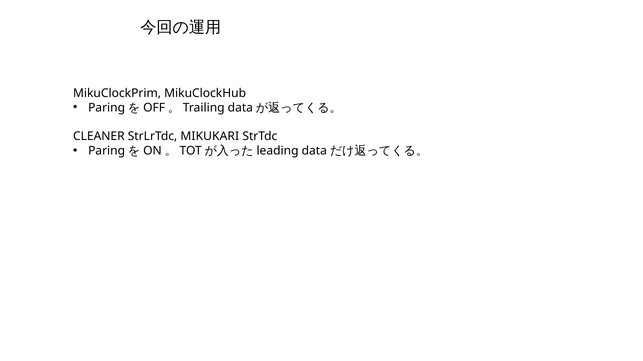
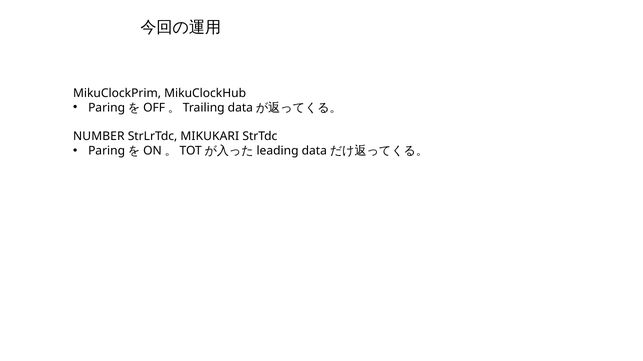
CLEANER: CLEANER -> NUMBER
